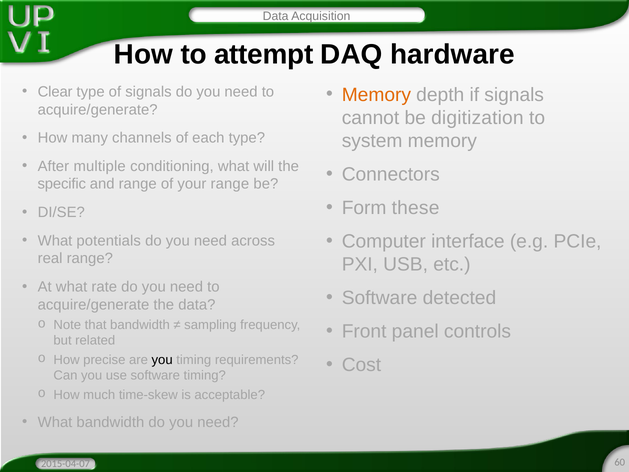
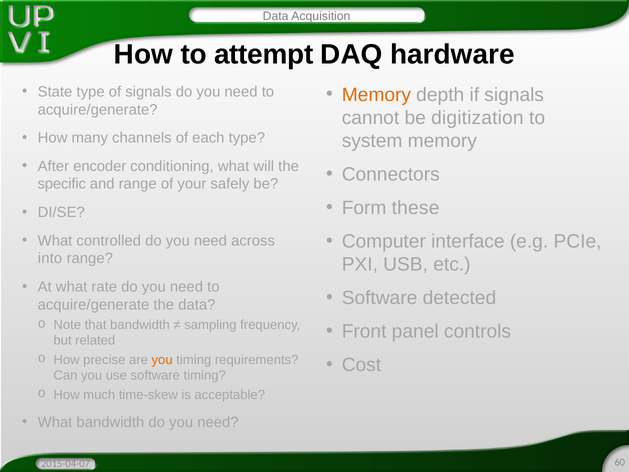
Clear: Clear -> State
multiple: multiple -> encoder
your range: range -> safely
potentials: potentials -> controlled
real: real -> into
you at (162, 360) colour: black -> orange
